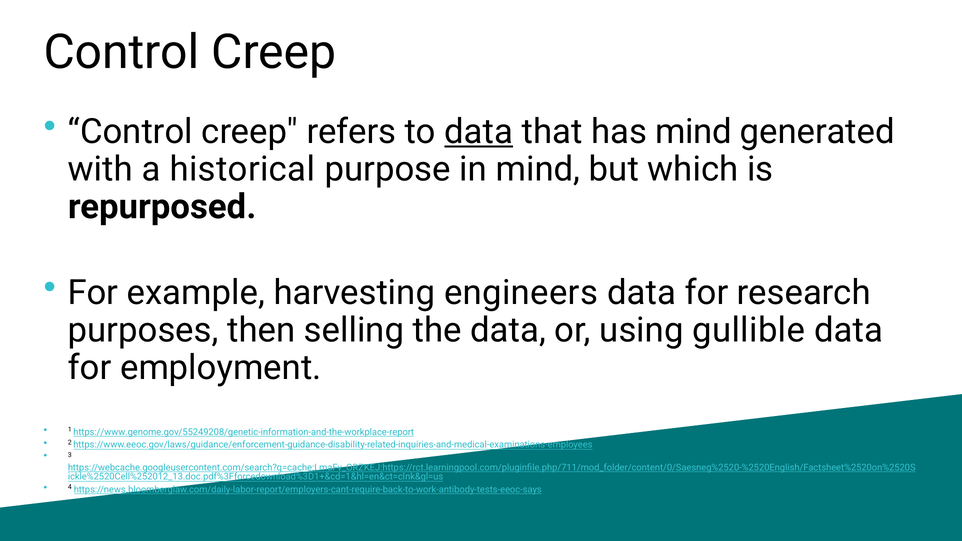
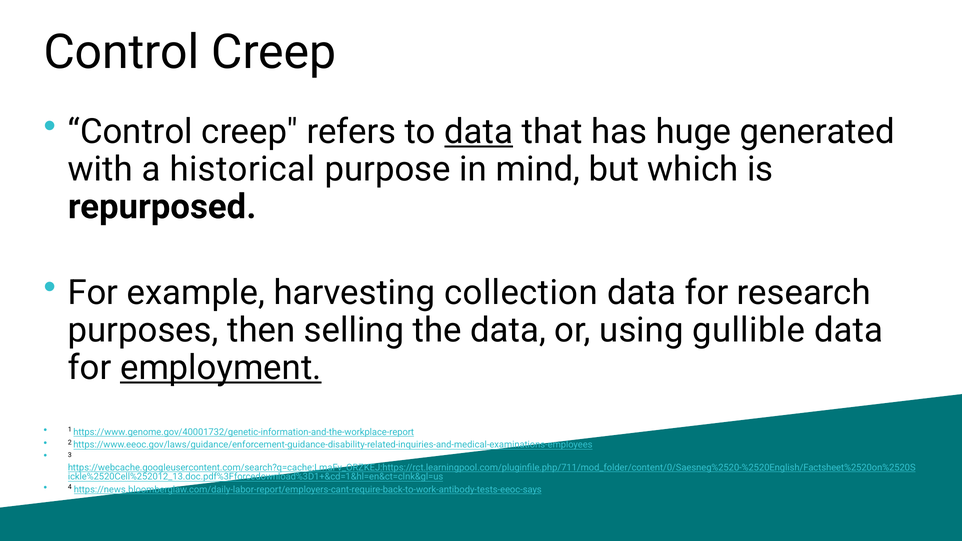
has mind: mind -> huge
engineers: engineers -> collection
employment underline: none -> present
https://www.genome.gov/55249208/genetic-information-and-the-workplace-report: https://www.genome.gov/55249208/genetic-information-and-the-workplace-report -> https://www.genome.gov/40001732/genetic-information-and-the-workplace-report
